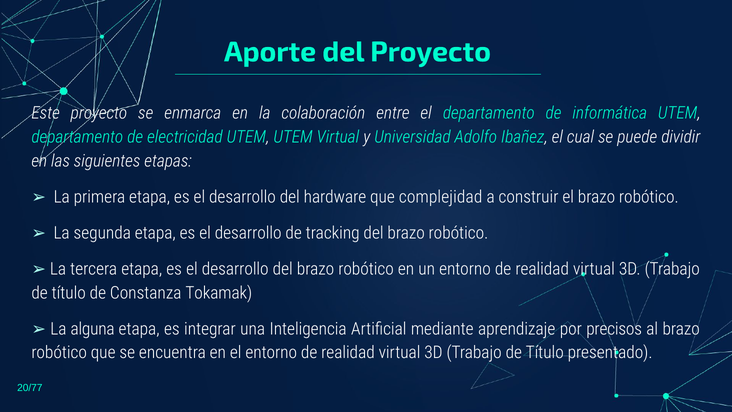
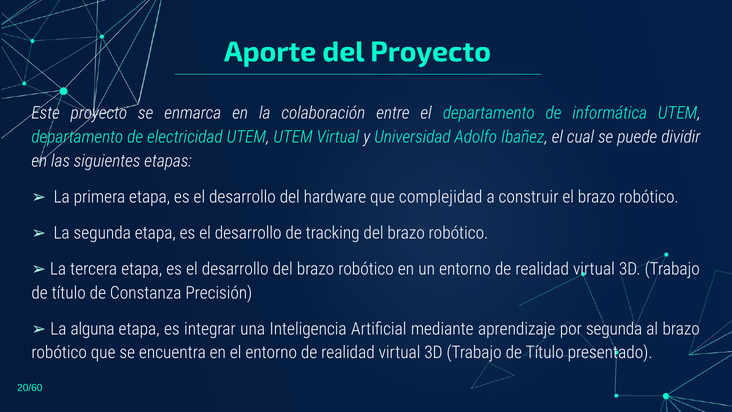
Tokamak: Tokamak -> Precisión
por precisos: precisos -> segunda
20/77: 20/77 -> 20/60
